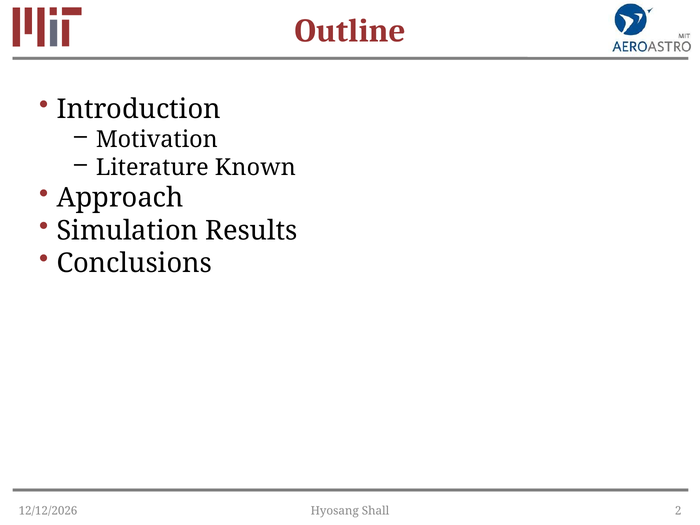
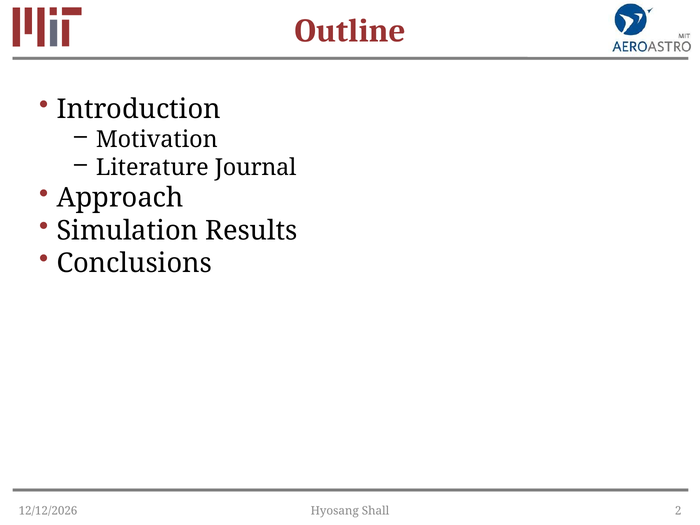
Known: Known -> Journal
